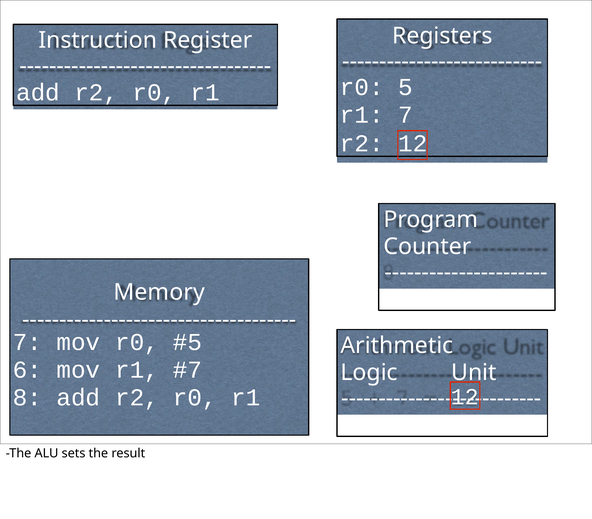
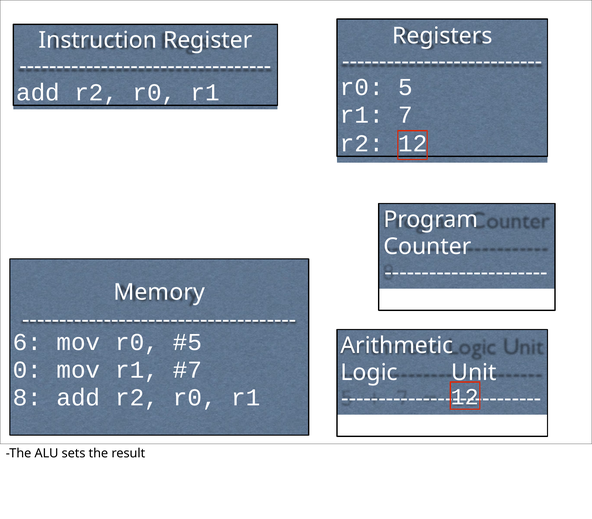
7 at (27, 342): 7 -> 6
6: 6 -> 0
